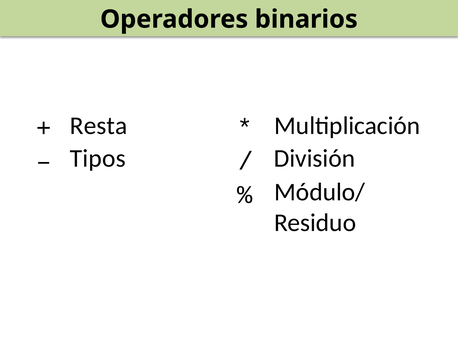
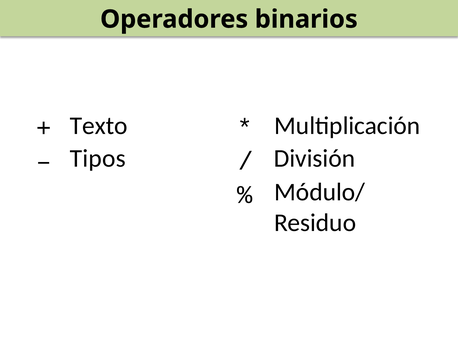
Resta: Resta -> Texto
